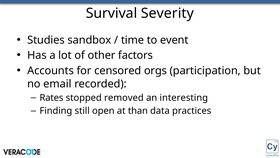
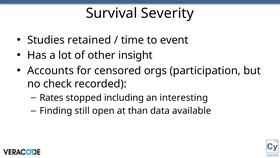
sandbox: sandbox -> retained
factors: factors -> insight
email: email -> check
removed: removed -> including
practices: practices -> available
